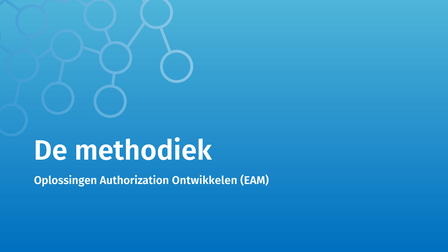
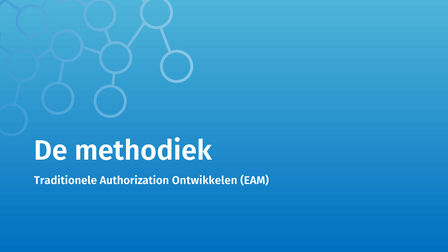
Oplossingen: Oplossingen -> Traditionele
